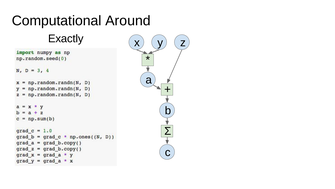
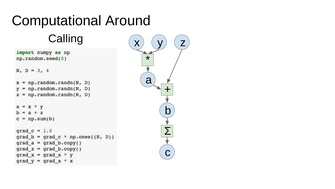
Exactly: Exactly -> Calling
